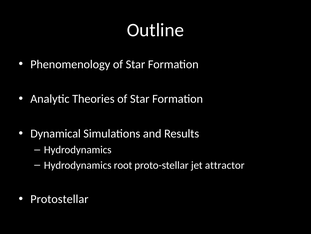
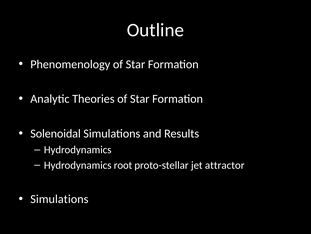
Dynamical: Dynamical -> Solenoidal
Protostellar at (59, 199): Protostellar -> Simulations
